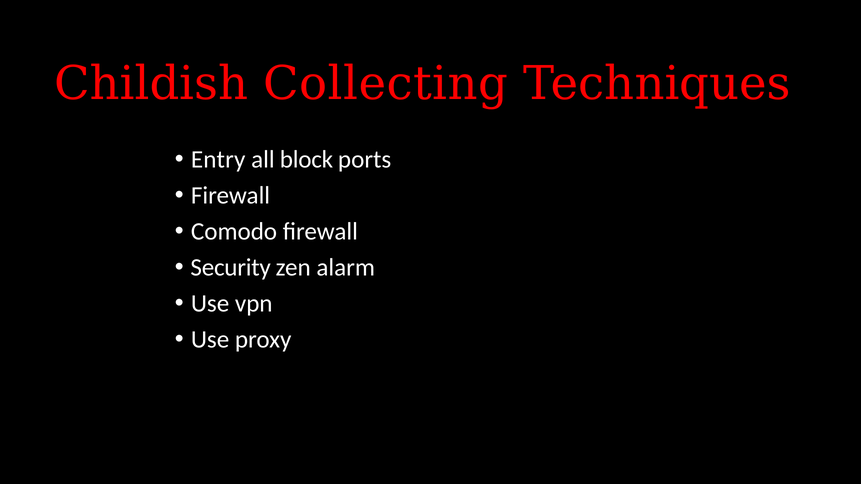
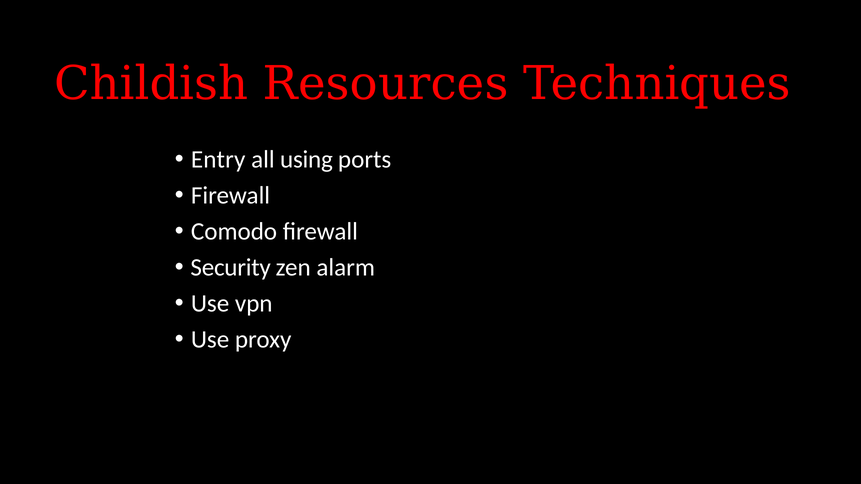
Collecting: Collecting -> Resources
block: block -> using
